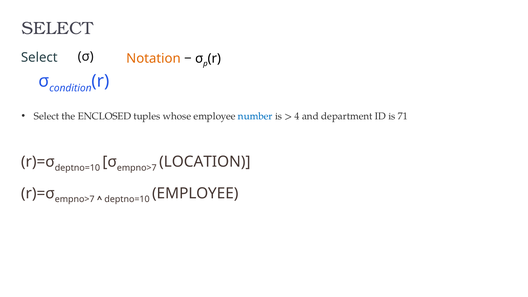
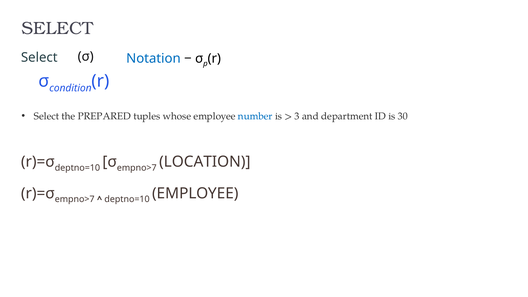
Notation colour: orange -> blue
ENCLOSED: ENCLOSED -> PREPARED
4: 4 -> 3
71: 71 -> 30
